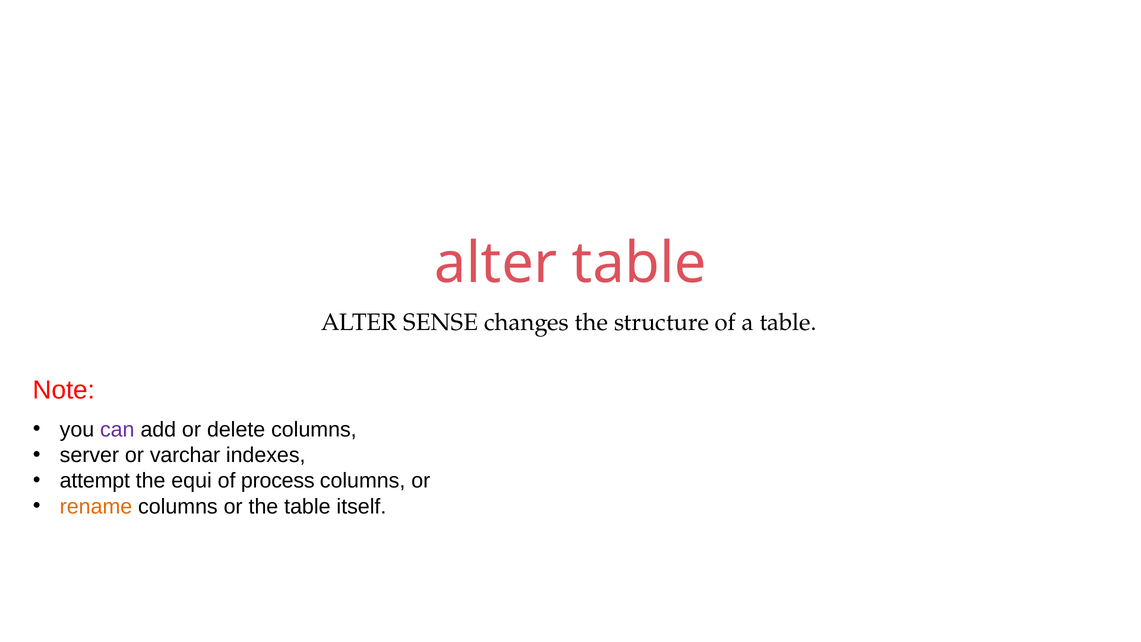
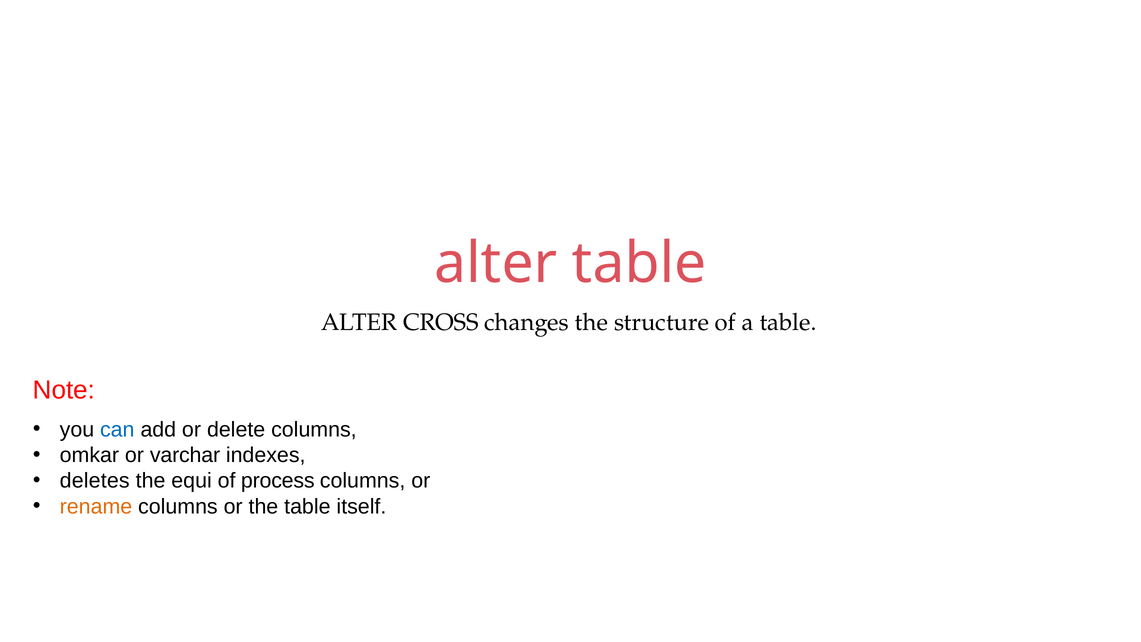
SENSE: SENSE -> CROSS
can colour: purple -> blue
server: server -> omkar
attempt: attempt -> deletes
